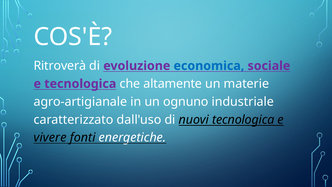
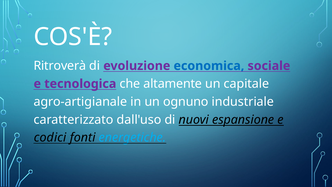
materie: materie -> capitale
nuovi tecnologica: tecnologica -> espansione
vivere: vivere -> codici
energetiche colour: white -> light blue
